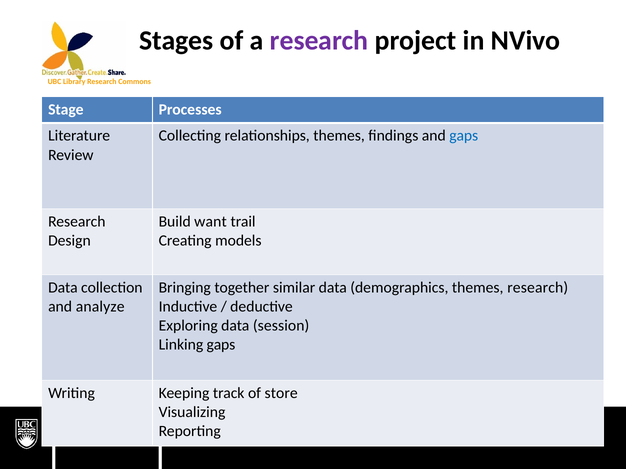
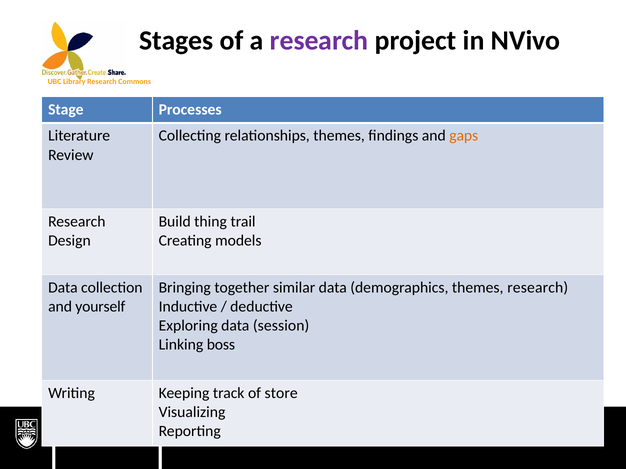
gaps at (464, 136) colour: blue -> orange
want: want -> thing
analyze: analyze -> yourself
Linking gaps: gaps -> boss
